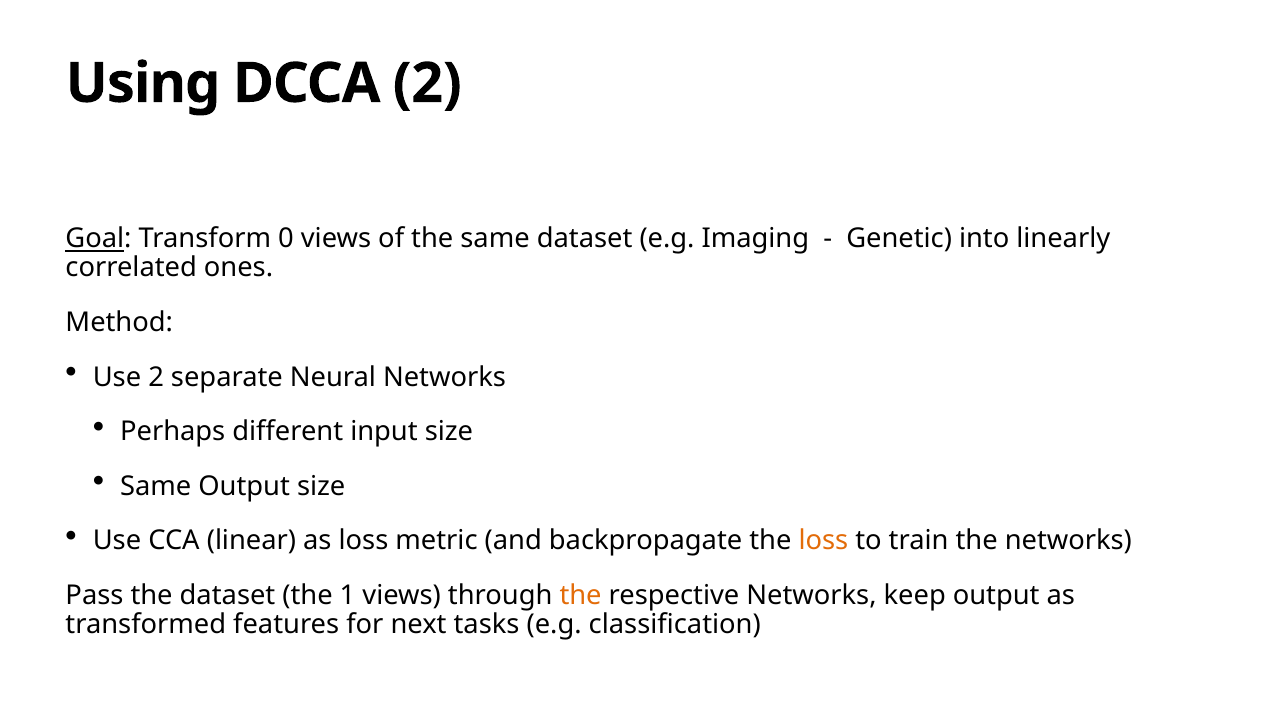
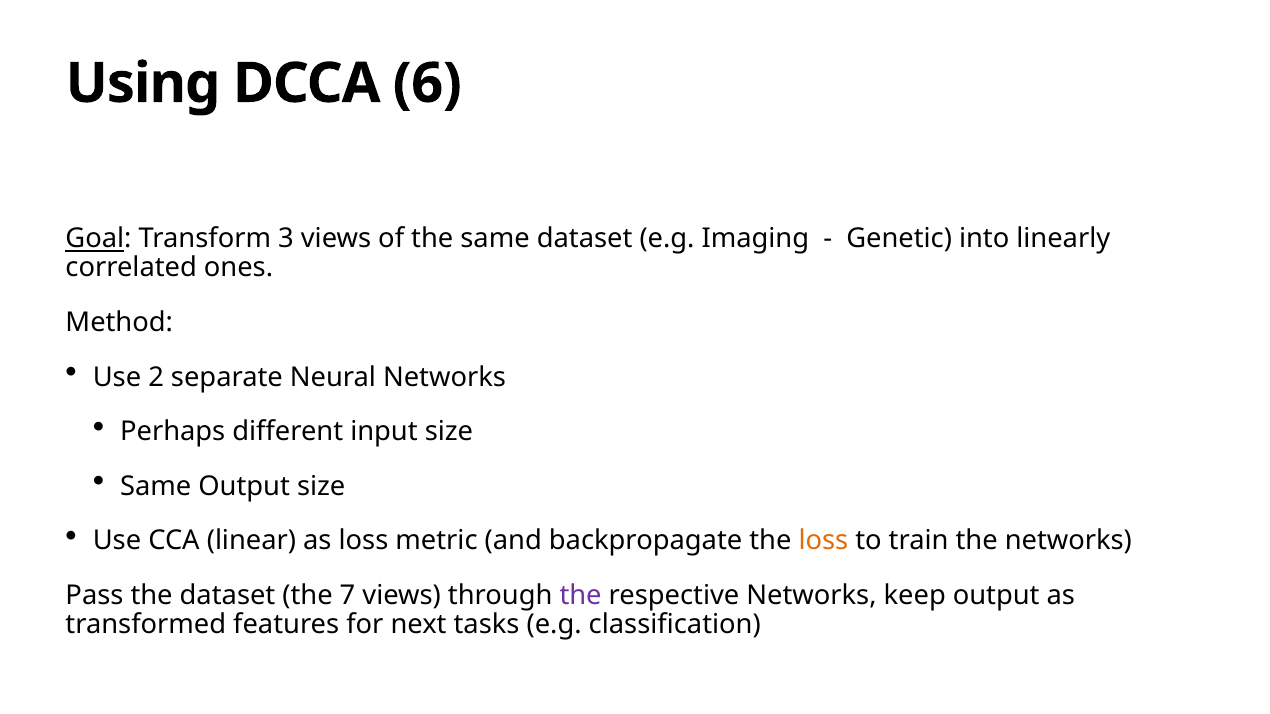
DCCA 2: 2 -> 6
0: 0 -> 3
1: 1 -> 7
the at (581, 596) colour: orange -> purple
